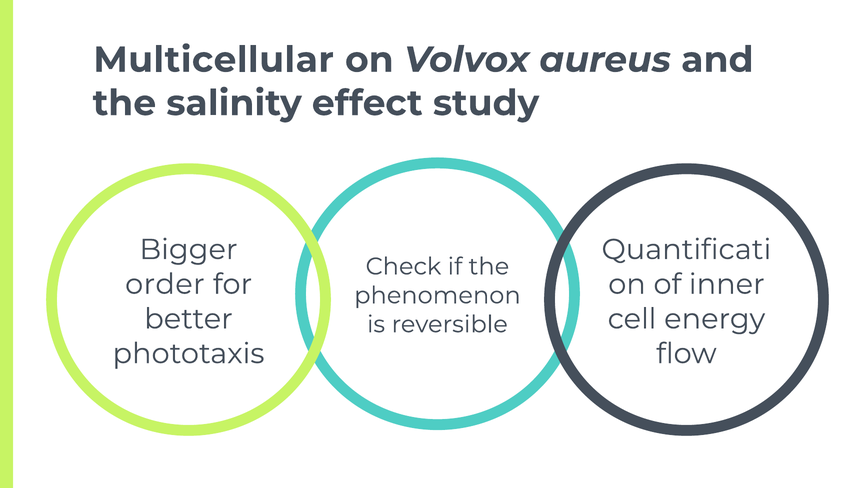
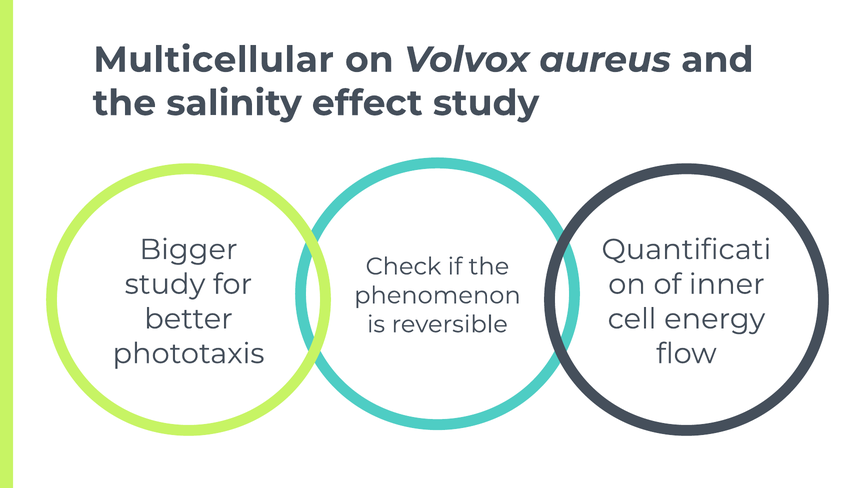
order at (165, 284): order -> study
